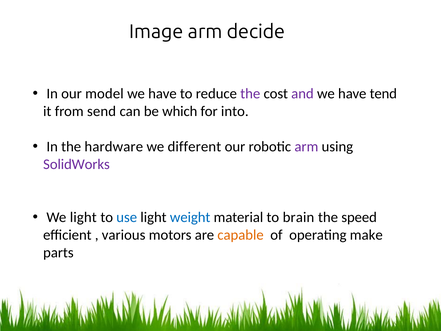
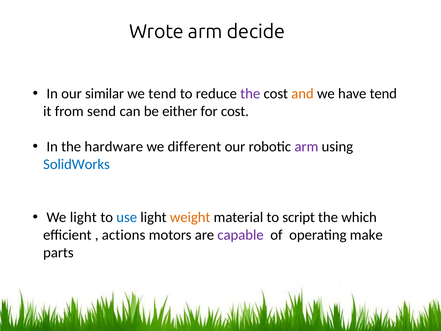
Image: Image -> Wrote
model: model -> similar
have at (162, 94): have -> tend
and colour: purple -> orange
which: which -> either
for into: into -> cost
SolidWorks colour: purple -> blue
weight colour: blue -> orange
brain: brain -> script
speed: speed -> which
various: various -> actions
capable colour: orange -> purple
